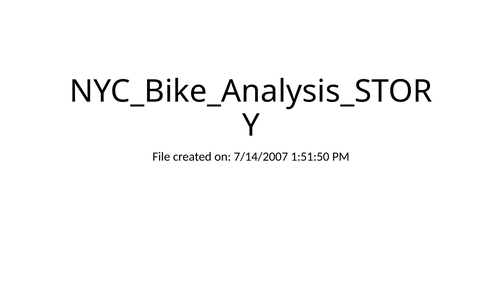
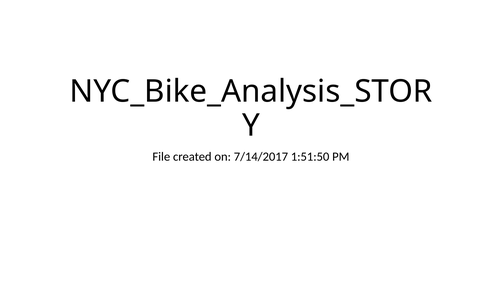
7/14/2007: 7/14/2007 -> 7/14/2017
